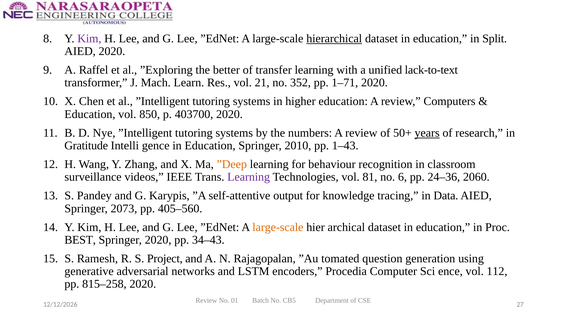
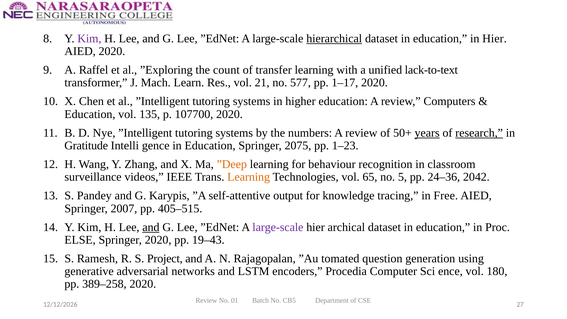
in Split: Split -> Hier
better: better -> count
352: 352 -> 577
1–71: 1–71 -> 1–17
850: 850 -> 135
403700: 403700 -> 107700
research underline: none -> present
2010: 2010 -> 2075
1–43: 1–43 -> 1–23
Learning at (249, 177) colour: purple -> orange
81: 81 -> 65
6: 6 -> 5
2060: 2060 -> 2042
Data: Data -> Free
2073: 2073 -> 2007
405–560: 405–560 -> 405–515
and at (151, 227) underline: none -> present
large-scale at (278, 227) colour: orange -> purple
BEST: BEST -> ELSE
34–43: 34–43 -> 19–43
112: 112 -> 180
815–258: 815–258 -> 389–258
